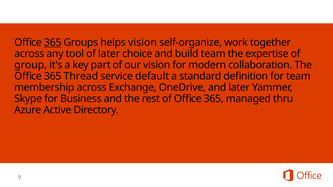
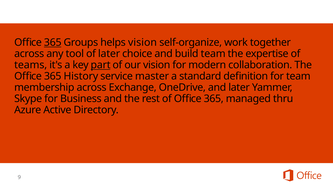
group: group -> teams
part underline: none -> present
Thread: Thread -> History
default: default -> master
